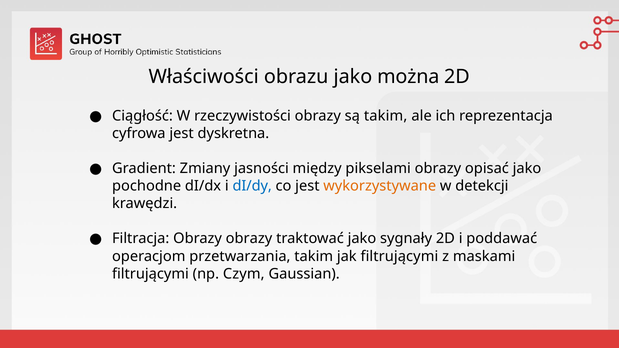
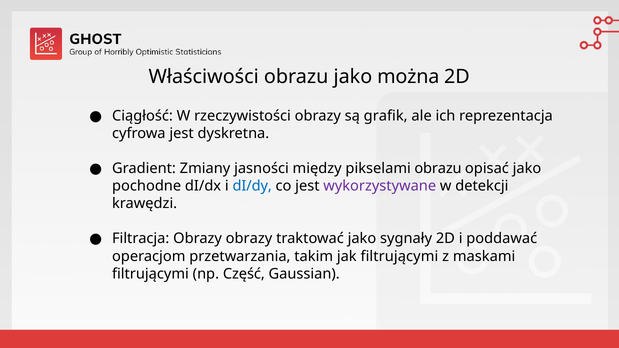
są takim: takim -> grafik
pikselami obrazy: obrazy -> obrazu
wykorzystywane colour: orange -> purple
Czym: Czym -> Część
